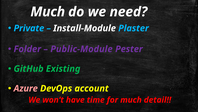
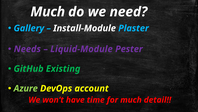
Private: Private -> Gallery
Folder: Folder -> Needs
Public-Module: Public-Module -> Liquid-Module
Azure colour: pink -> light green
